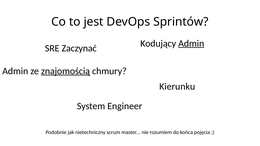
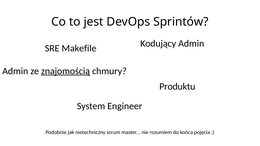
Zaczynać: Zaczynać -> Makefile
Admin at (191, 43) underline: present -> none
Kierunku: Kierunku -> Produktu
